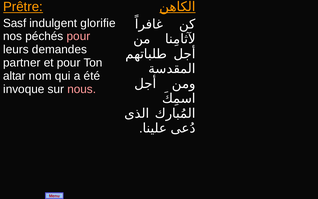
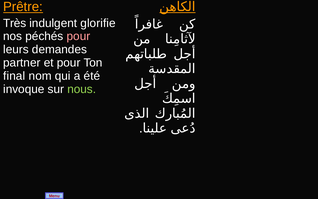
Sasf: Sasf -> Très
altar: altar -> final
nous colour: pink -> light green
